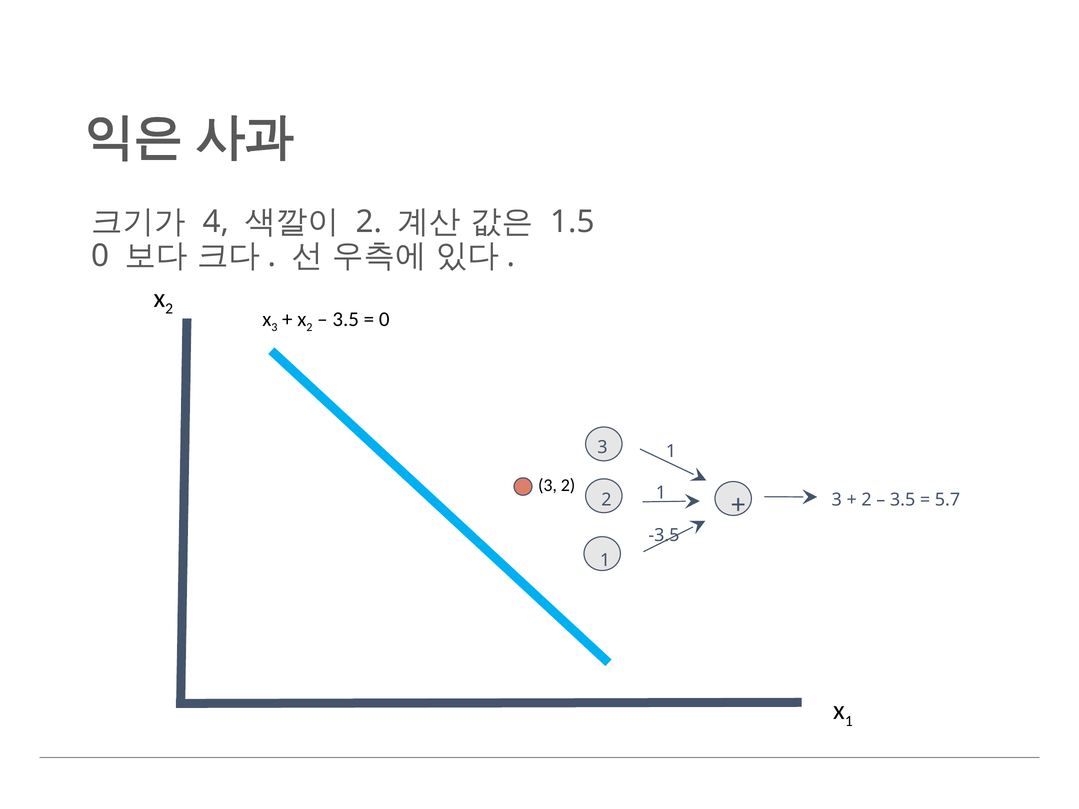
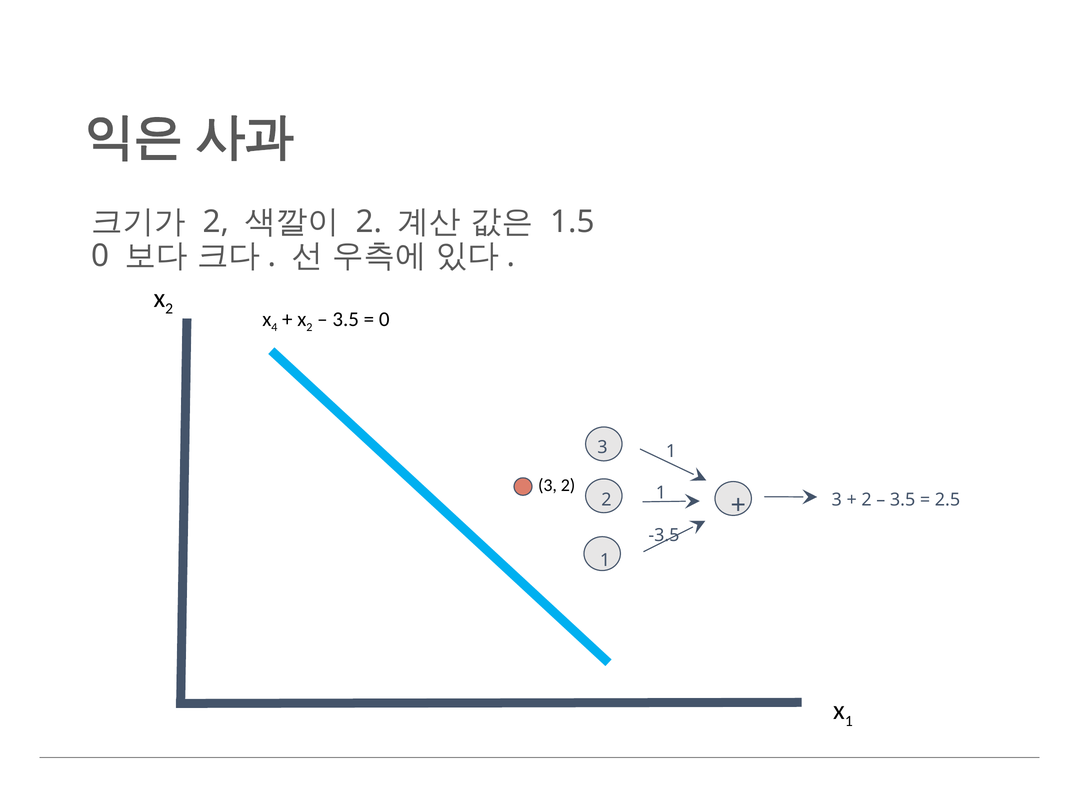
4 at (216, 222): 4 -> 2
3 at (274, 327): 3 -> 4
5.7: 5.7 -> 2.5
